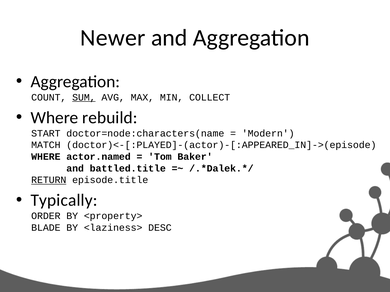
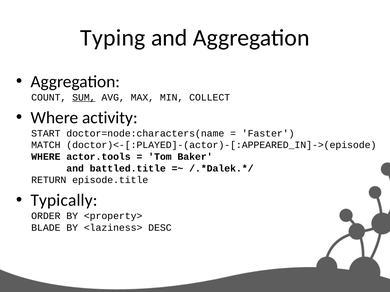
Newer: Newer -> Typing
rebuild: rebuild -> activity
Modern: Modern -> Faster
actor.named: actor.named -> actor.tools
RETURN underline: present -> none
